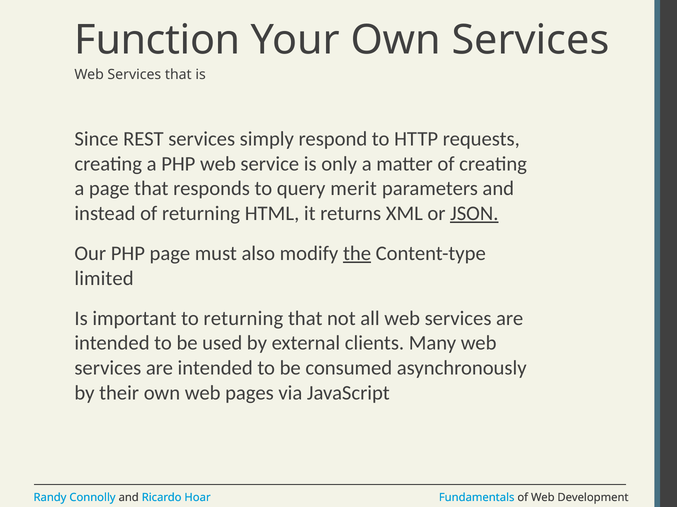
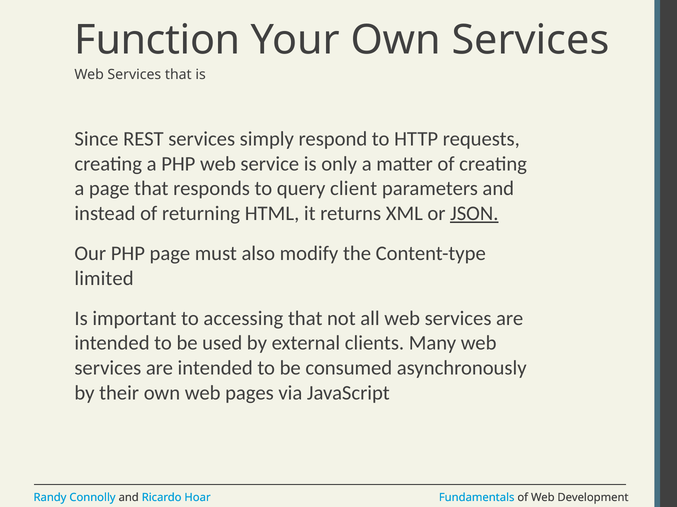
merit: merit -> client
the underline: present -> none
to returning: returning -> accessing
